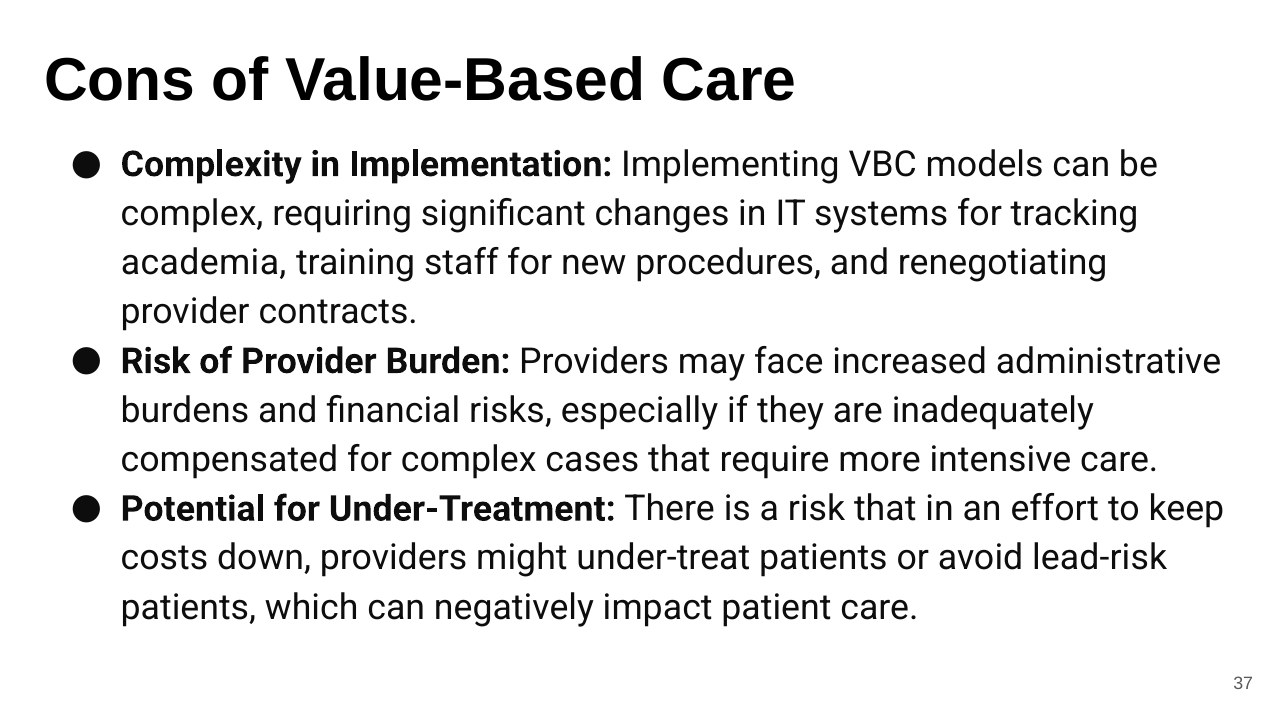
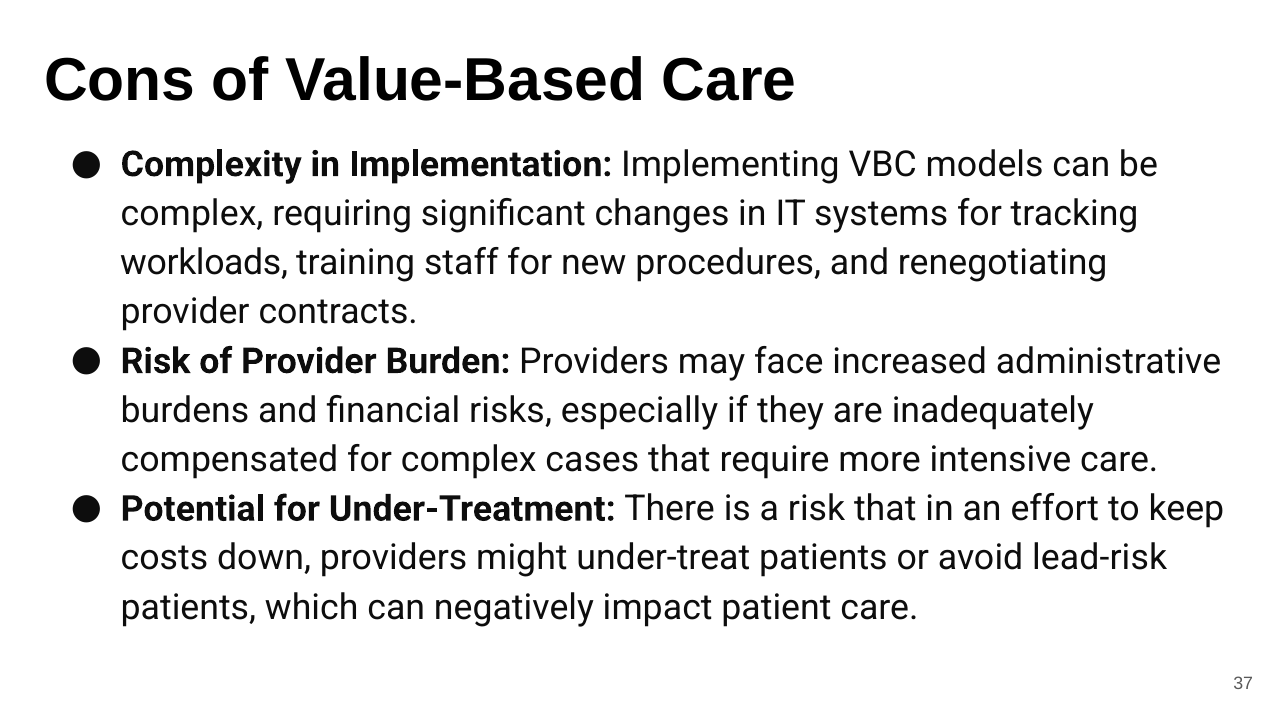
academia: academia -> workloads
